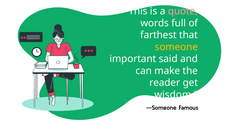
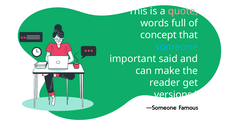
farthest: farthest -> concept
someone colour: yellow -> light blue
wisdom: wisdom -> versions
